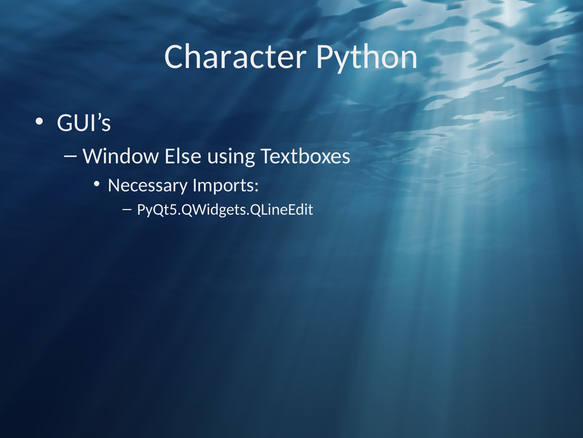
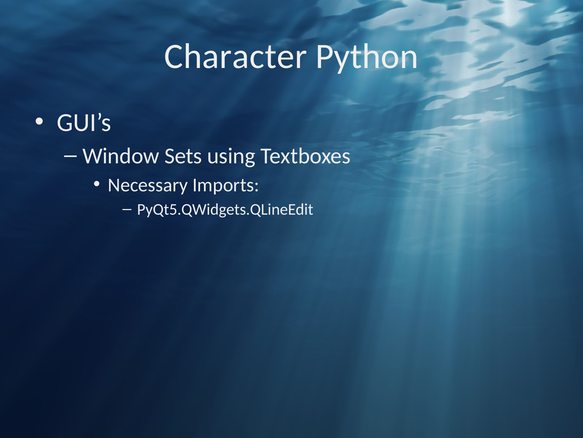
Else: Else -> Sets
